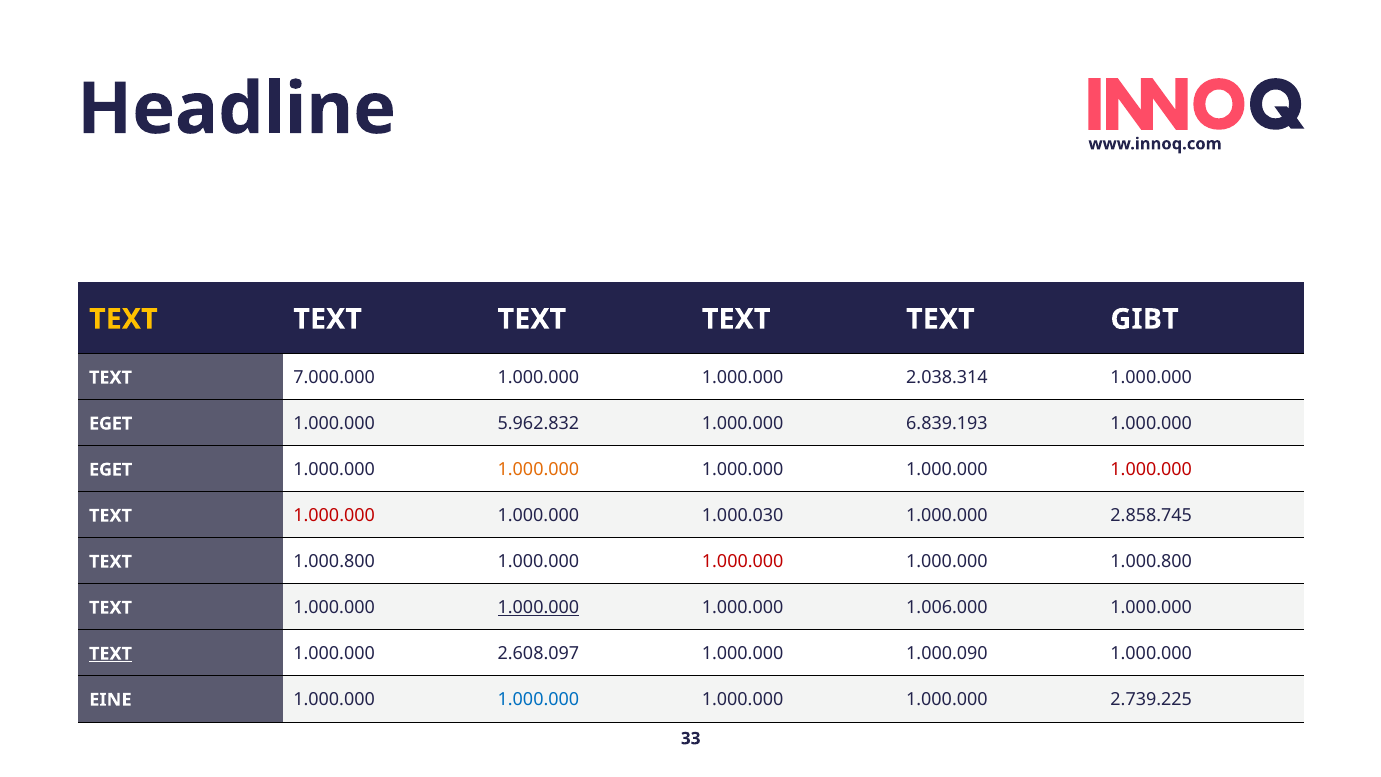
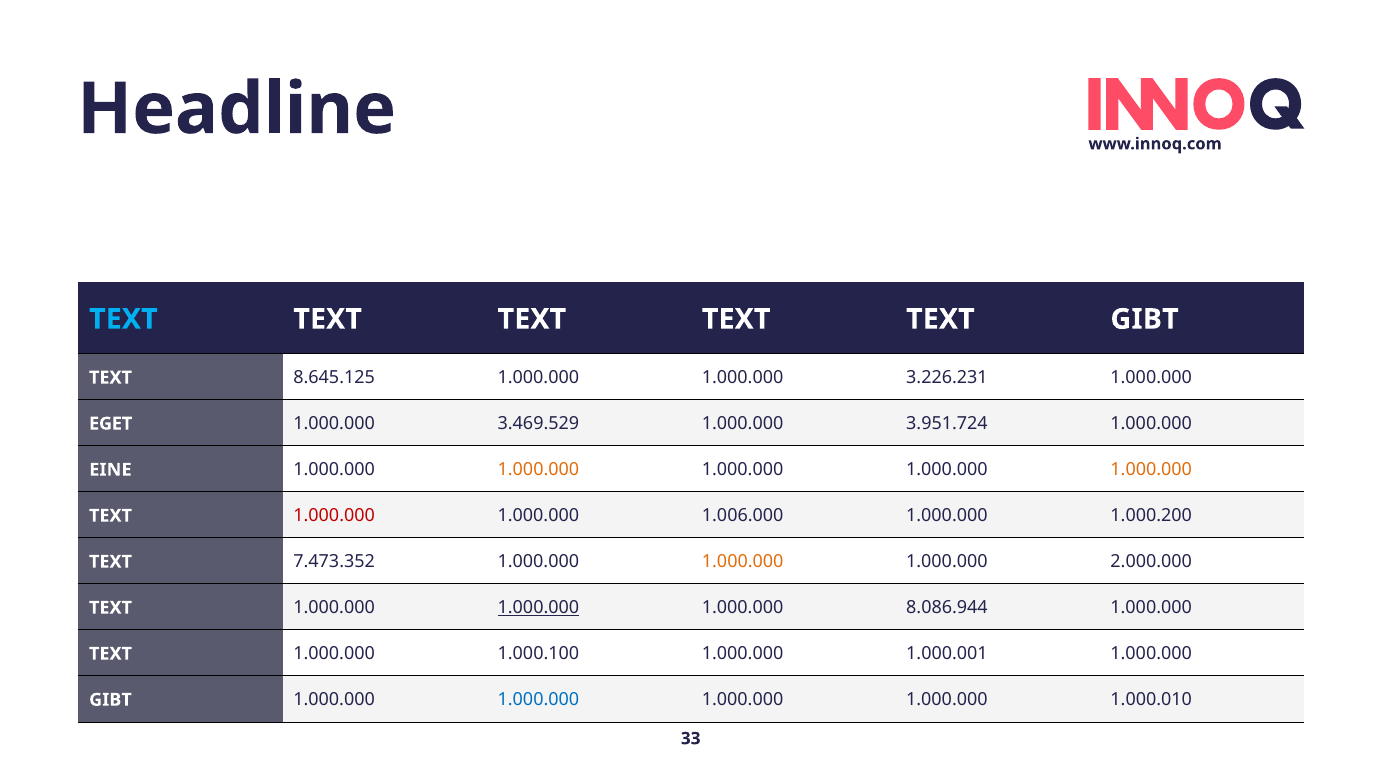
TEXT at (123, 319) colour: yellow -> light blue
7.000.000: 7.000.000 -> 8.645.125
2.038.314: 2.038.314 -> 3.226.231
5.962.832: 5.962.832 -> 3.469.529
6.839.193: 6.839.193 -> 3.951.724
EGET at (111, 470): EGET -> EINE
1.000.000 at (1151, 470) colour: red -> orange
1.000.030: 1.000.030 -> 1.006.000
2.858.745: 2.858.745 -> 1.000.200
TEXT 1.000.800: 1.000.800 -> 7.473.352
1.000.000 at (743, 562) colour: red -> orange
1.000.000 1.000.800: 1.000.800 -> 2.000.000
1.006.000: 1.006.000 -> 8.086.944
TEXT at (111, 654) underline: present -> none
2.608.097: 2.608.097 -> 1.000.100
1.000.090: 1.000.090 -> 1.000.001
EINE at (110, 700): EINE -> GIBT
2.739.225: 2.739.225 -> 1.000.010
